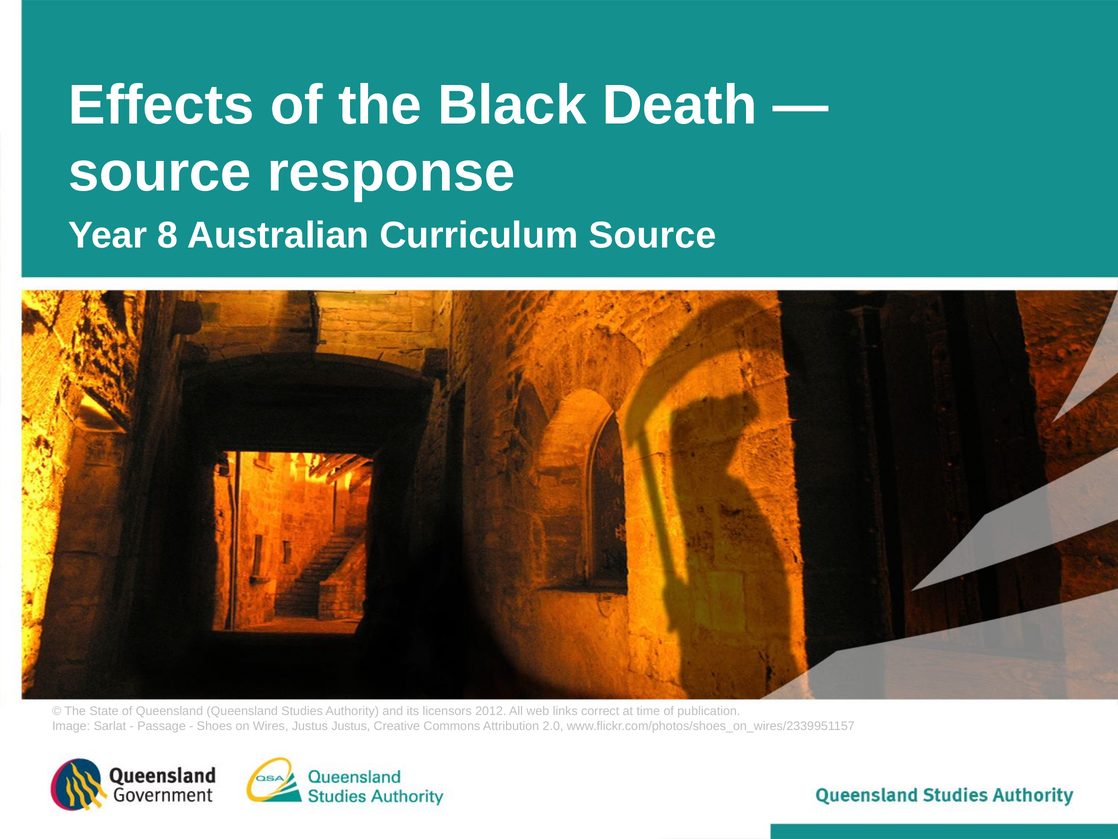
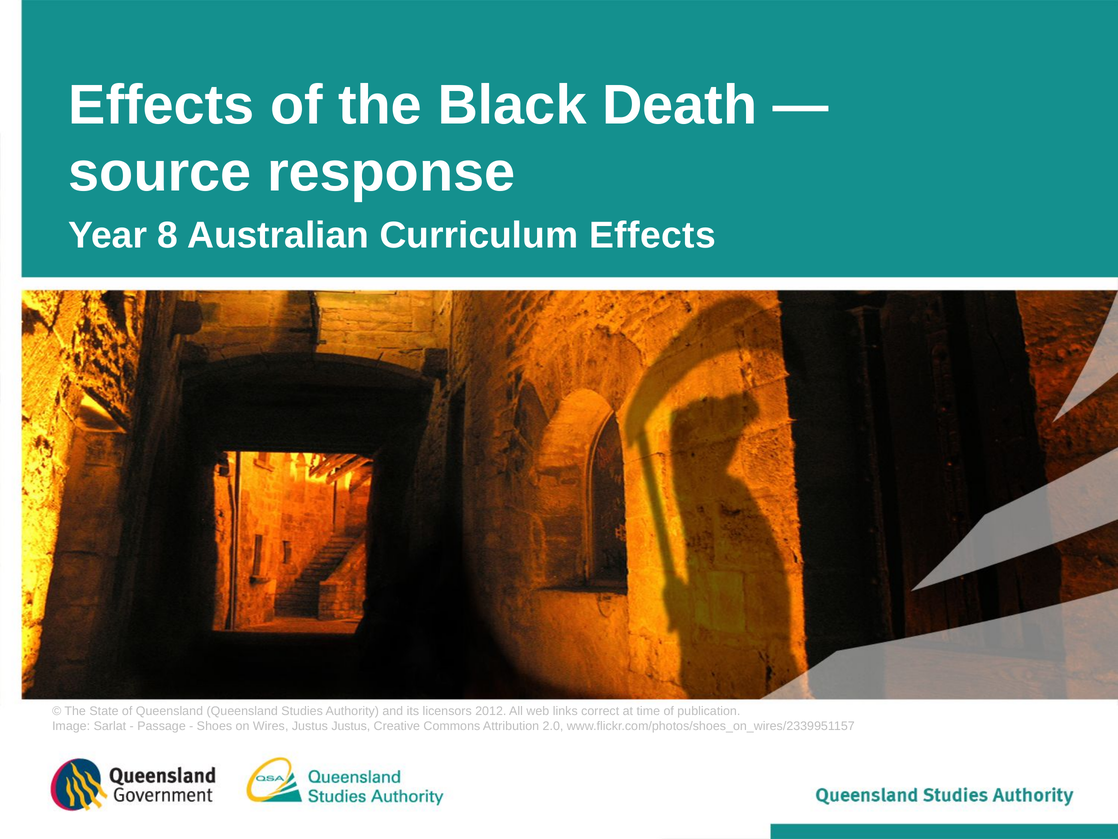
Curriculum Source: Source -> Effects
